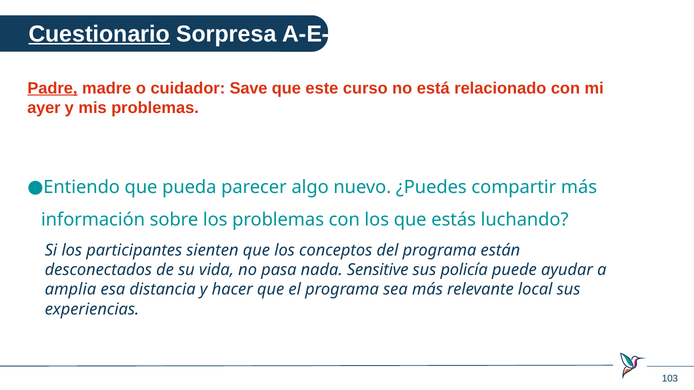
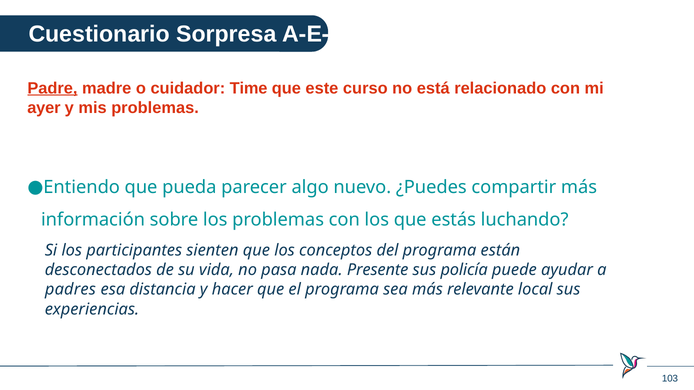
Cuestionario underline: present -> none
Save: Save -> Time
Sensitive: Sensitive -> Presente
amplia: amplia -> padres
